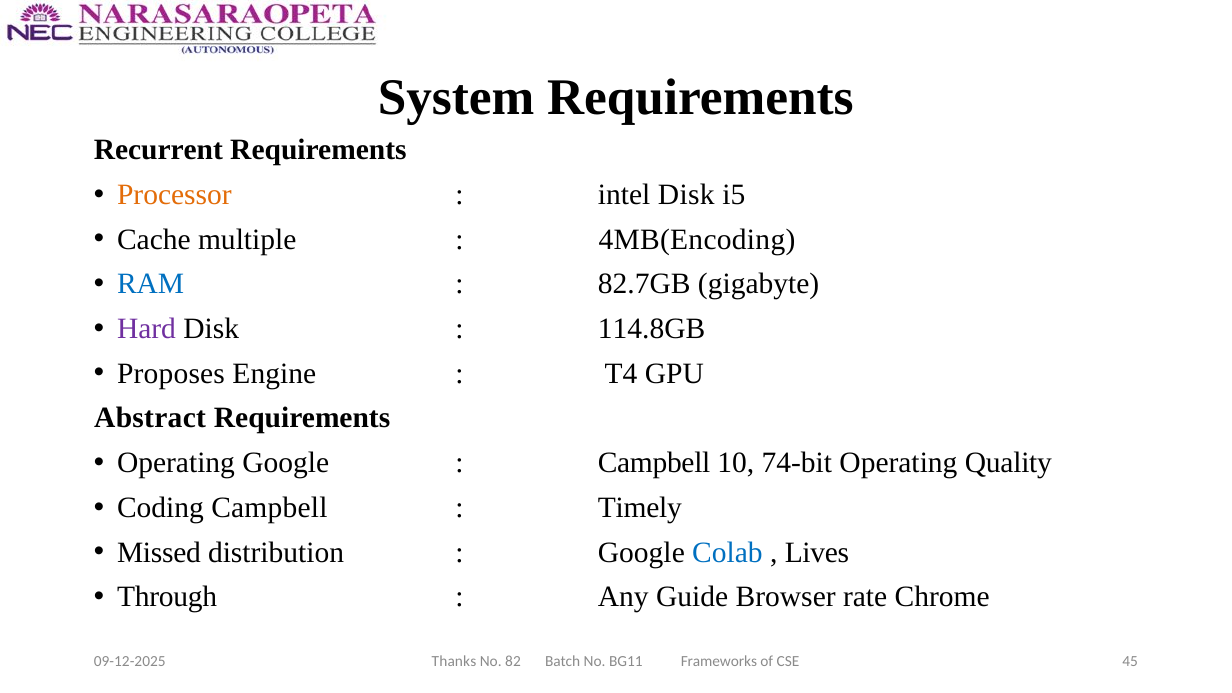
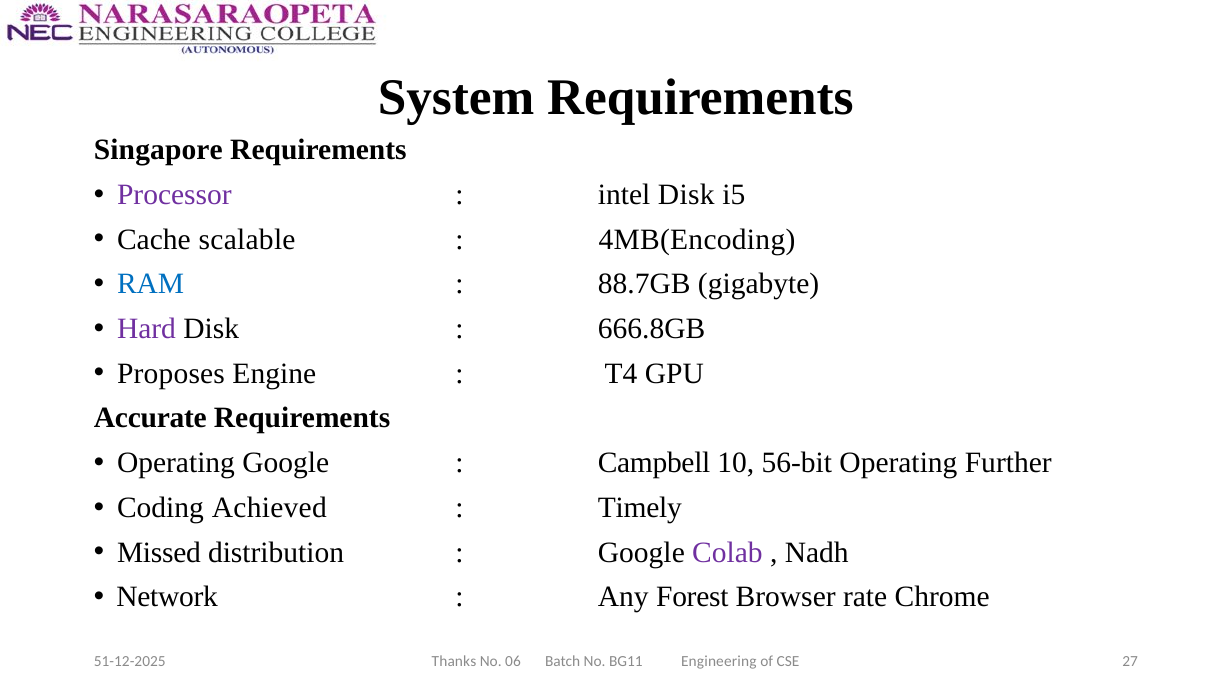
Recurrent: Recurrent -> Singapore
Processor colour: orange -> purple
multiple: multiple -> scalable
82.7GB: 82.7GB -> 88.7GB
114.8GB: 114.8GB -> 666.8GB
Abstract: Abstract -> Accurate
74-bit: 74-bit -> 56-bit
Quality: Quality -> Further
Coding Campbell: Campbell -> Achieved
Colab colour: blue -> purple
Lives: Lives -> Nadh
Through: Through -> Network
Guide: Guide -> Forest
82: 82 -> 06
Frameworks: Frameworks -> Engineering
45: 45 -> 27
09-12-2025: 09-12-2025 -> 51-12-2025
